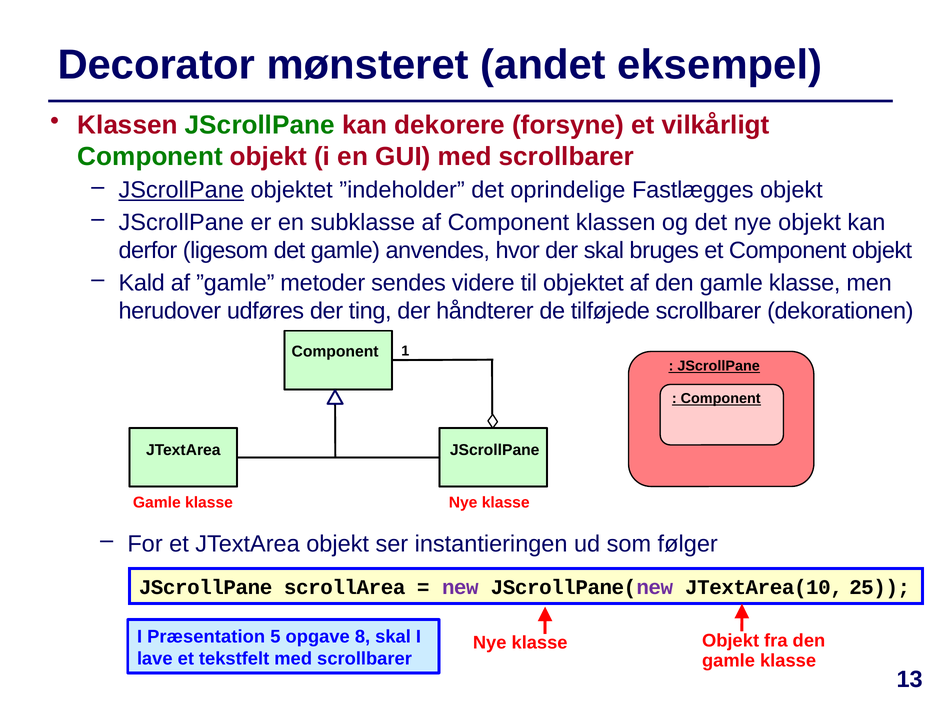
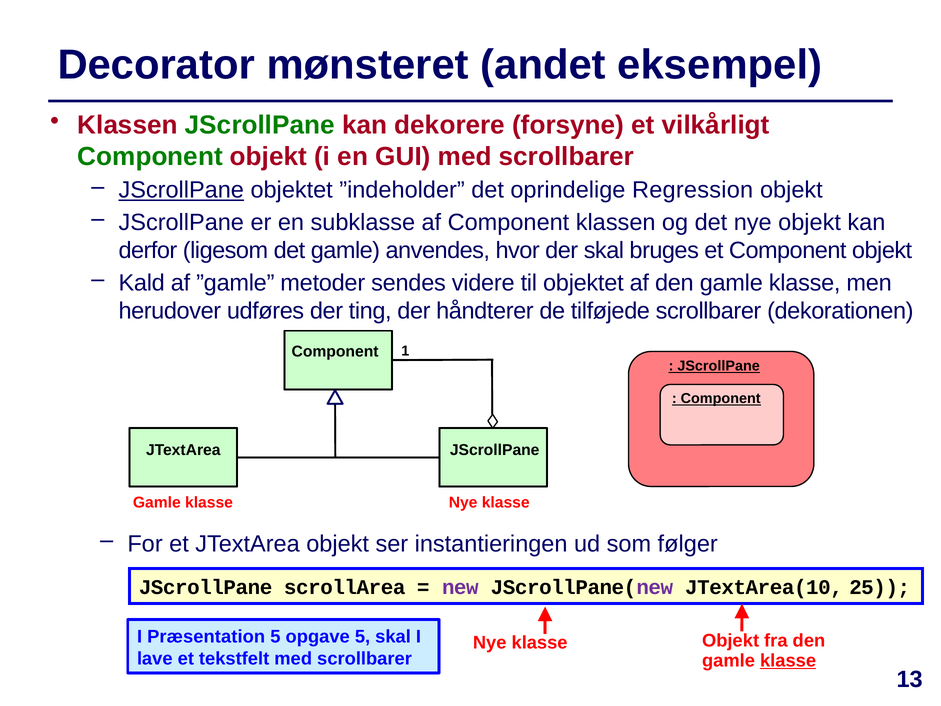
Fastlægges: Fastlægges -> Regression
opgave 8: 8 -> 5
klasse at (788, 661) underline: none -> present
